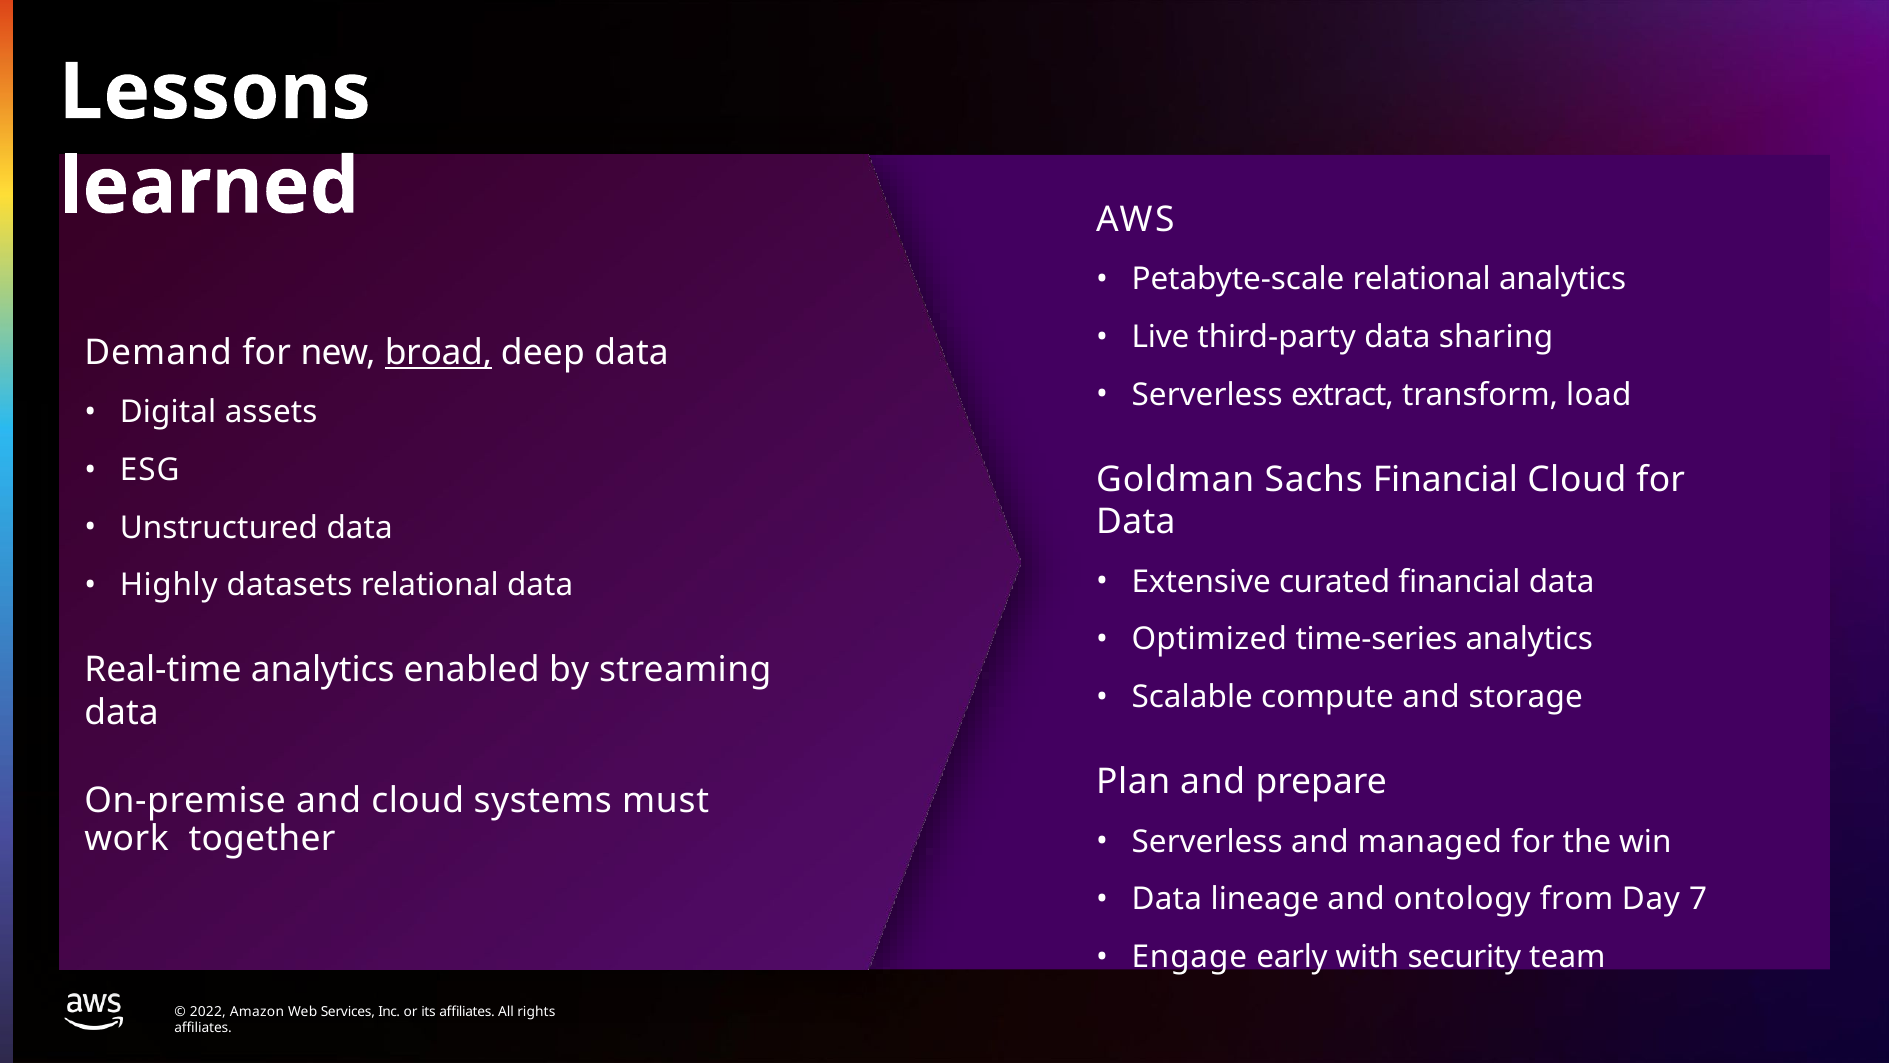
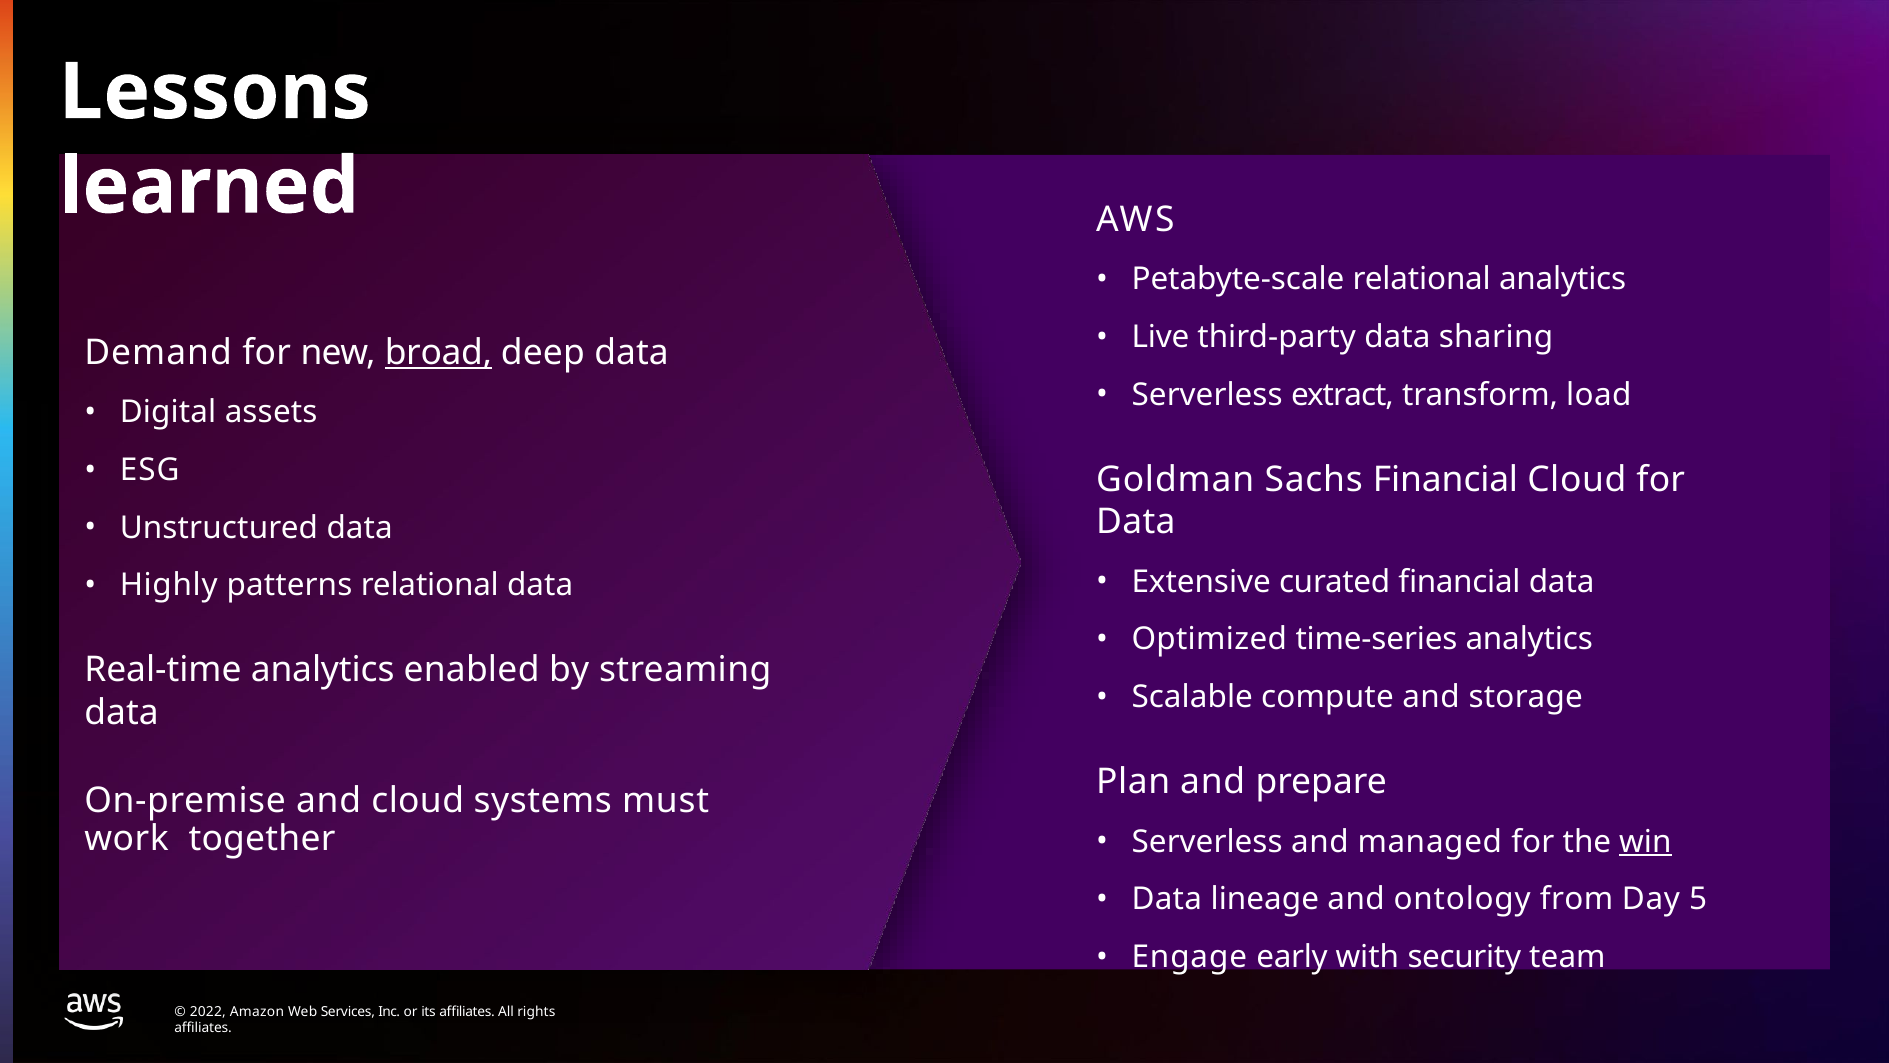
datasets: datasets -> patterns
win underline: none -> present
7: 7 -> 5
